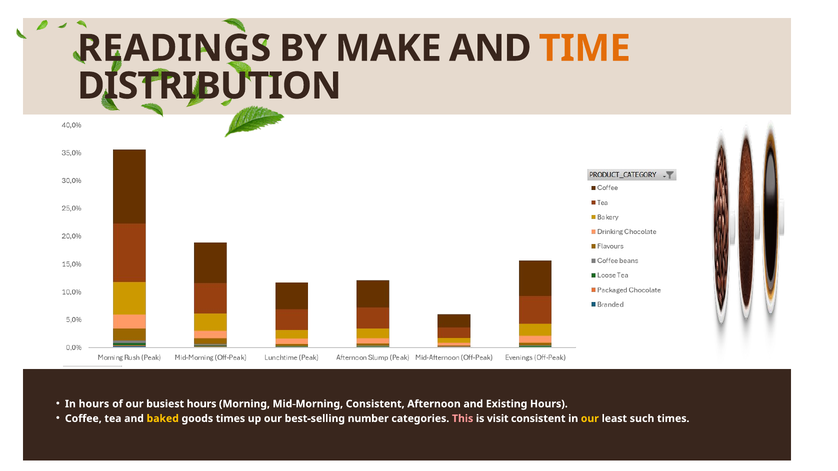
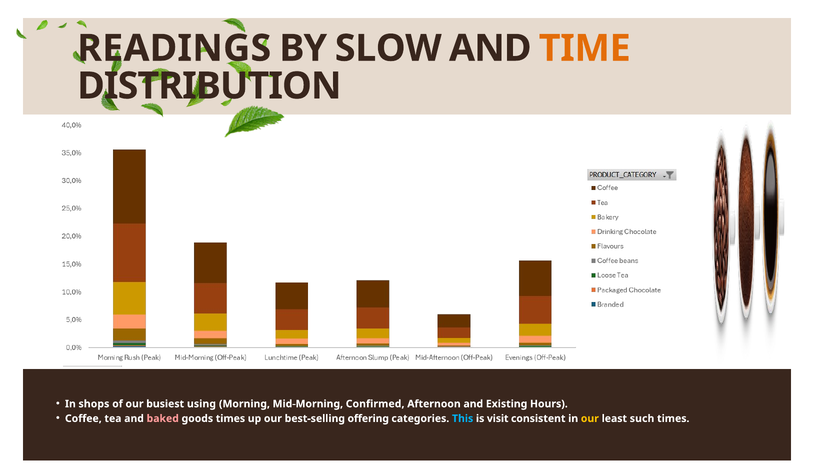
MAKE: MAKE -> SLOW
In hours: hours -> shops
busiest hours: hours -> using
Mid-Morning Consistent: Consistent -> Confirmed
baked colour: yellow -> pink
number: number -> offering
This colour: pink -> light blue
